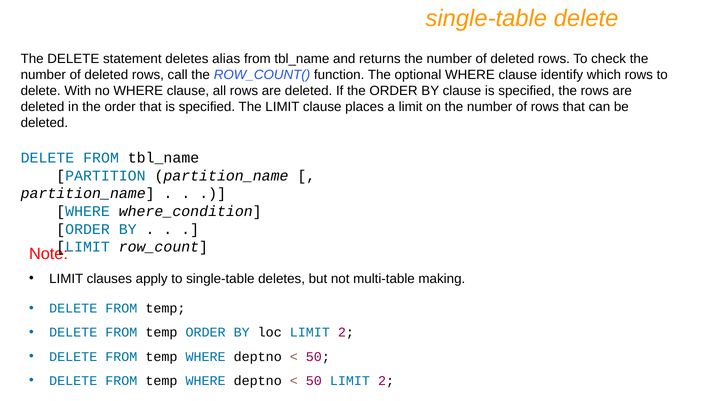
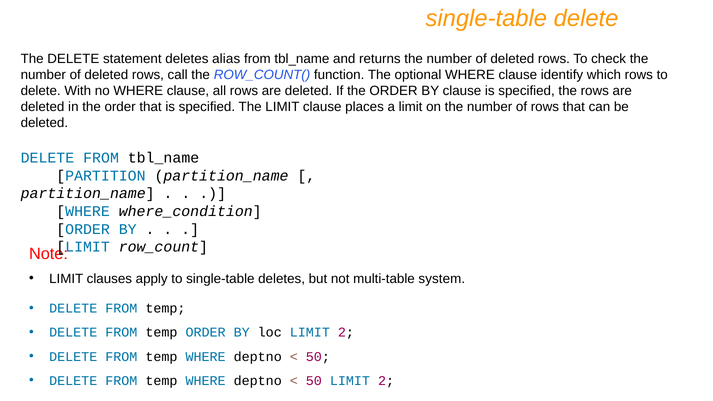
making: making -> system
